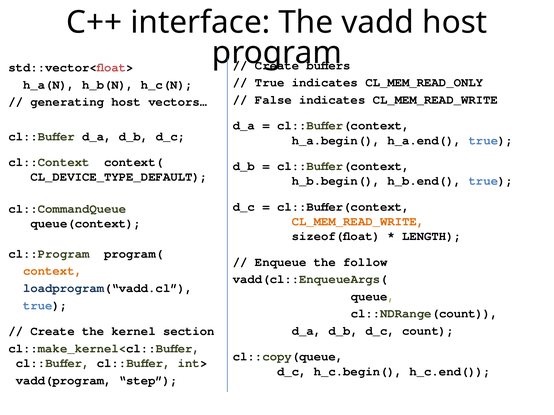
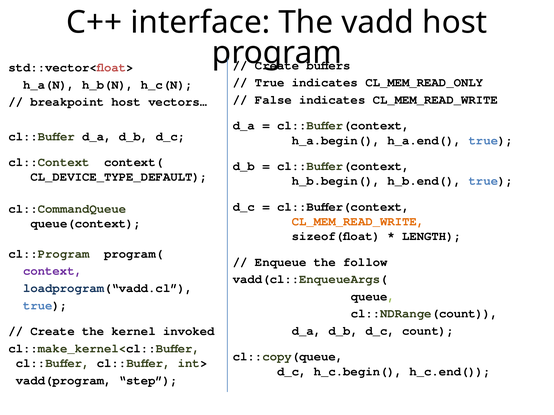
generating: generating -> breakpoint
context colour: orange -> purple
section: section -> invoked
